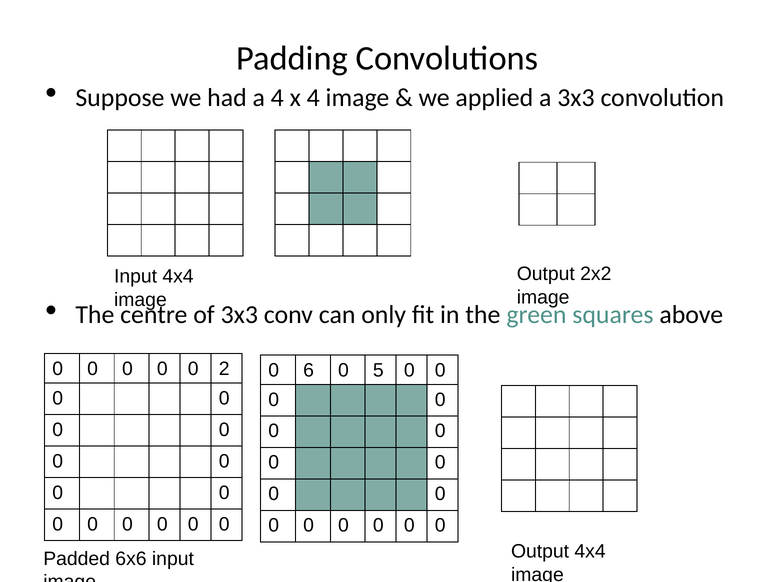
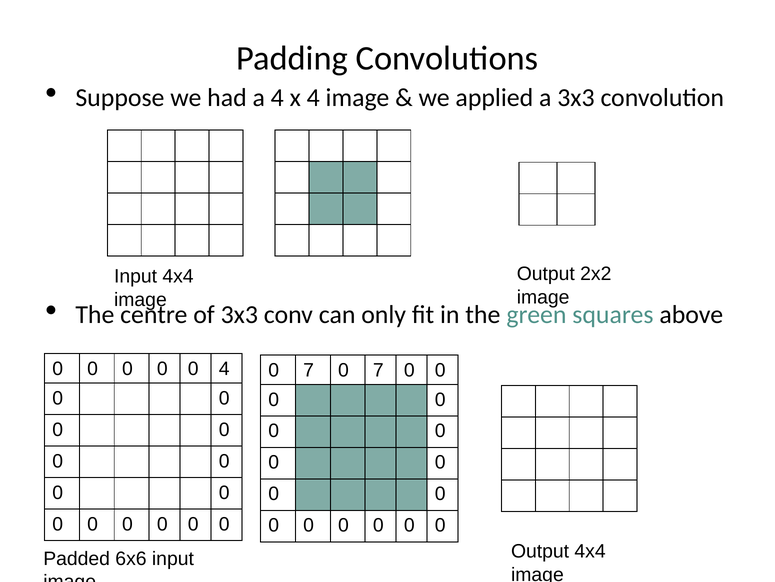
0 2: 2 -> 4
6 at (309, 370): 6 -> 7
5 at (378, 370): 5 -> 7
